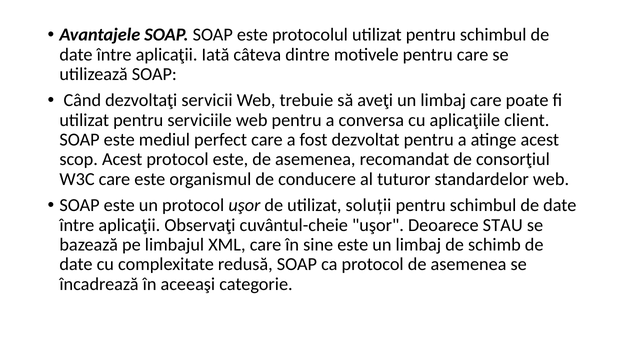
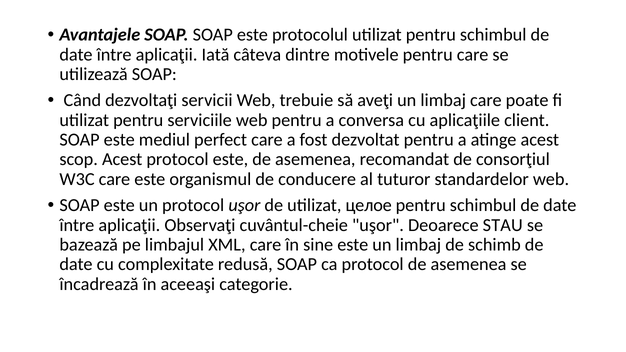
soluții: soluții -> целое
